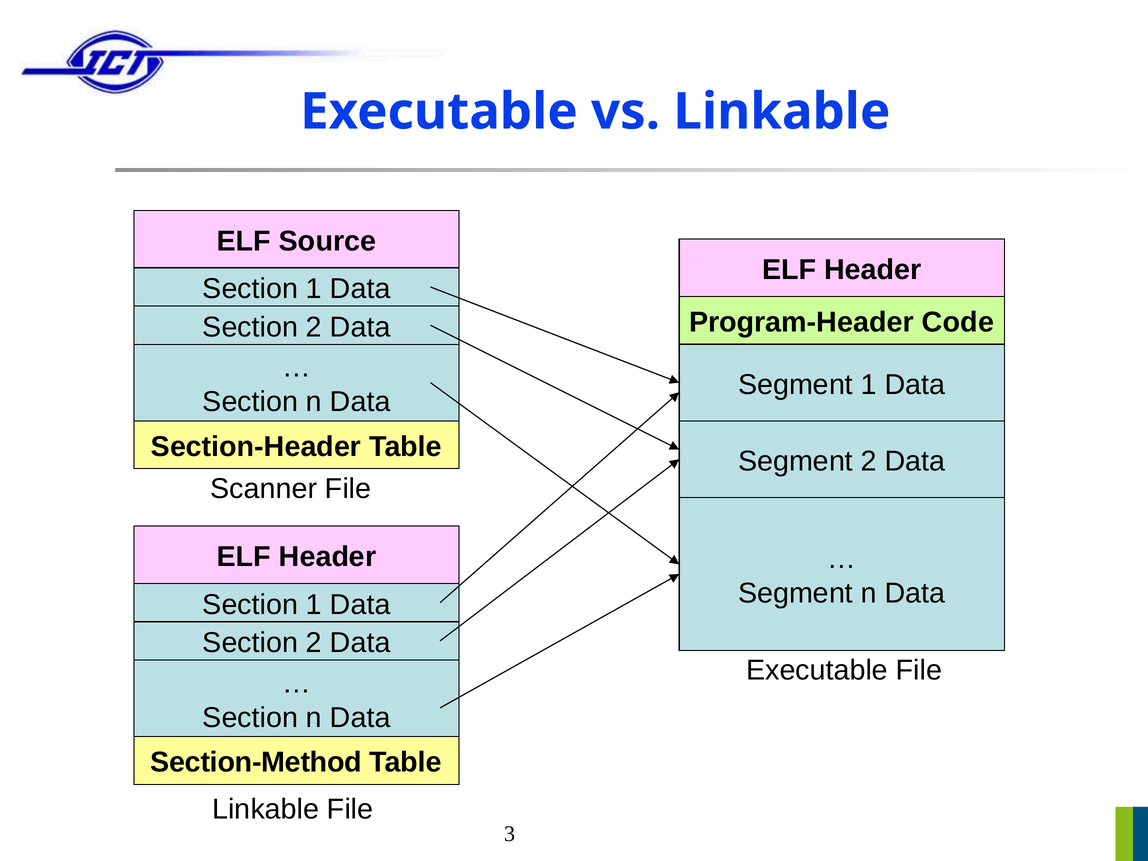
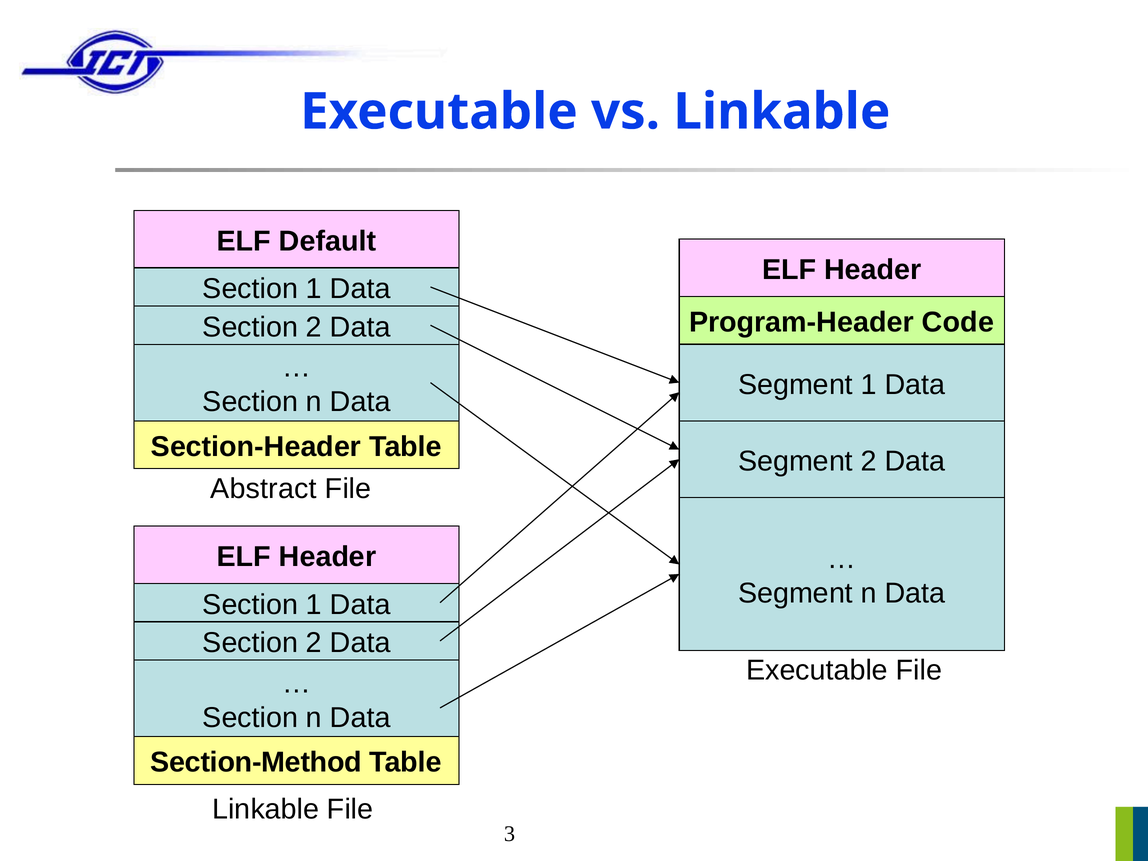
Source: Source -> Default
Scanner: Scanner -> Abstract
